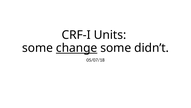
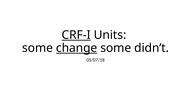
CRF-I underline: none -> present
